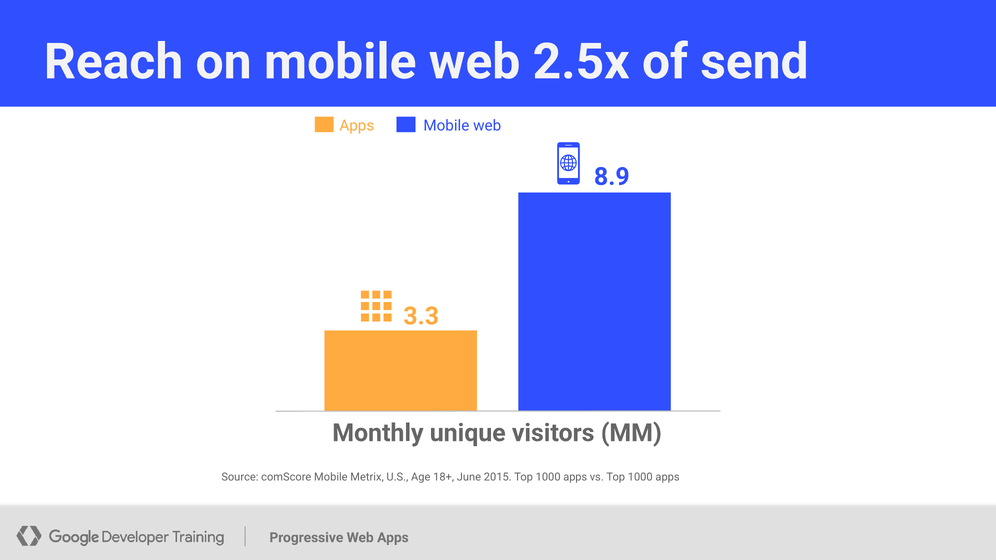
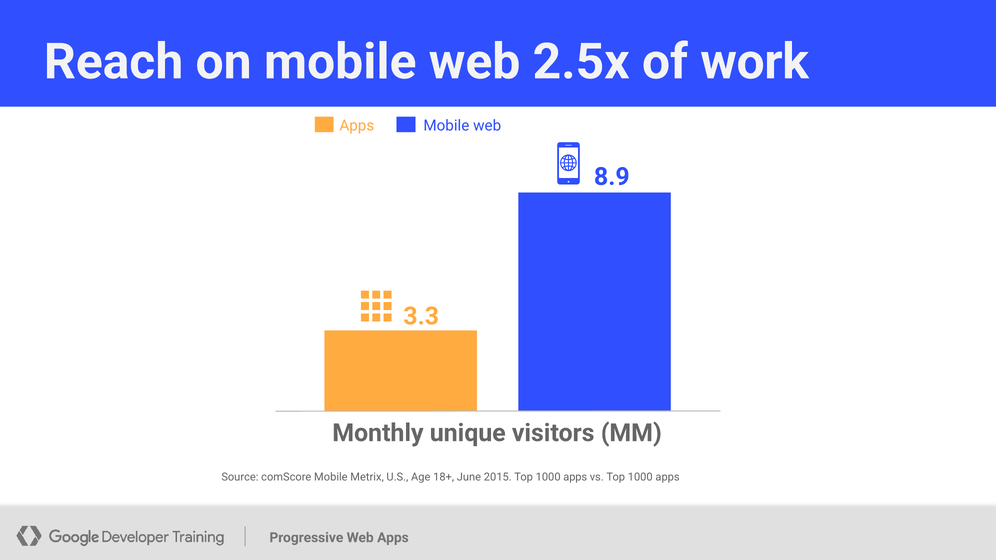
send: send -> work
